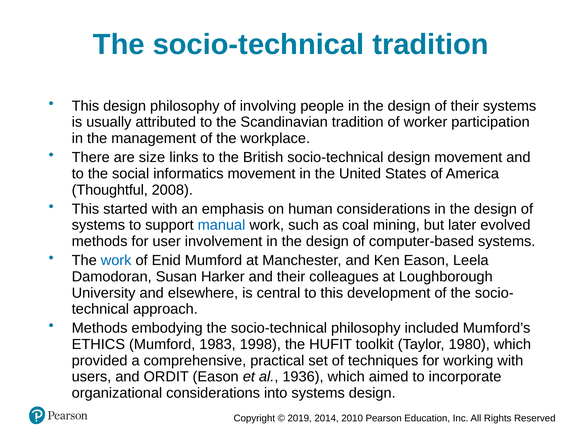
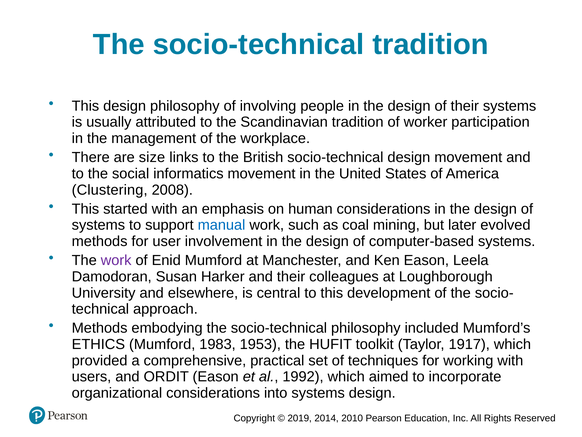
Thoughtful: Thoughtful -> Clustering
work at (116, 260) colour: blue -> purple
1998: 1998 -> 1953
1980: 1980 -> 1917
1936: 1936 -> 1992
